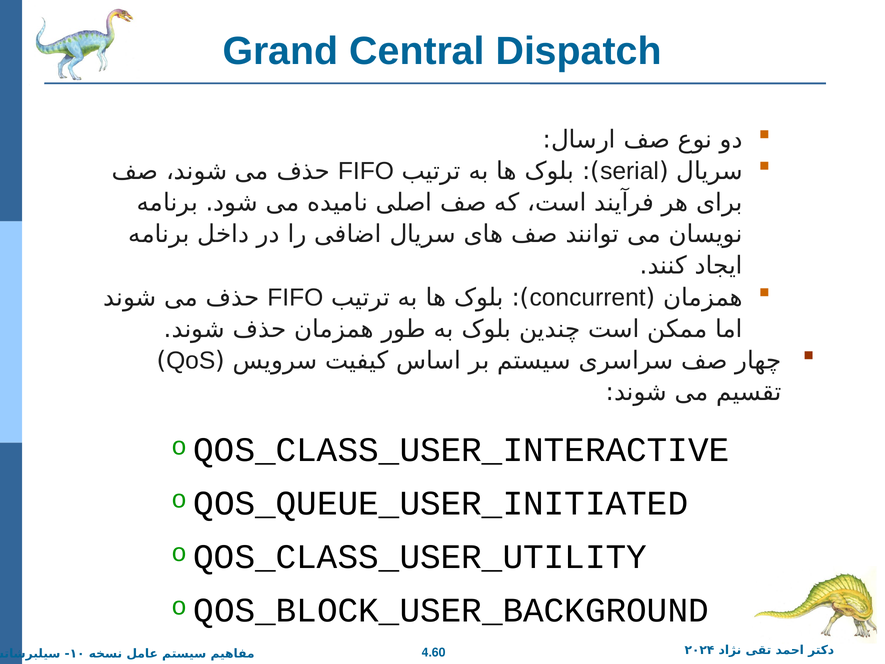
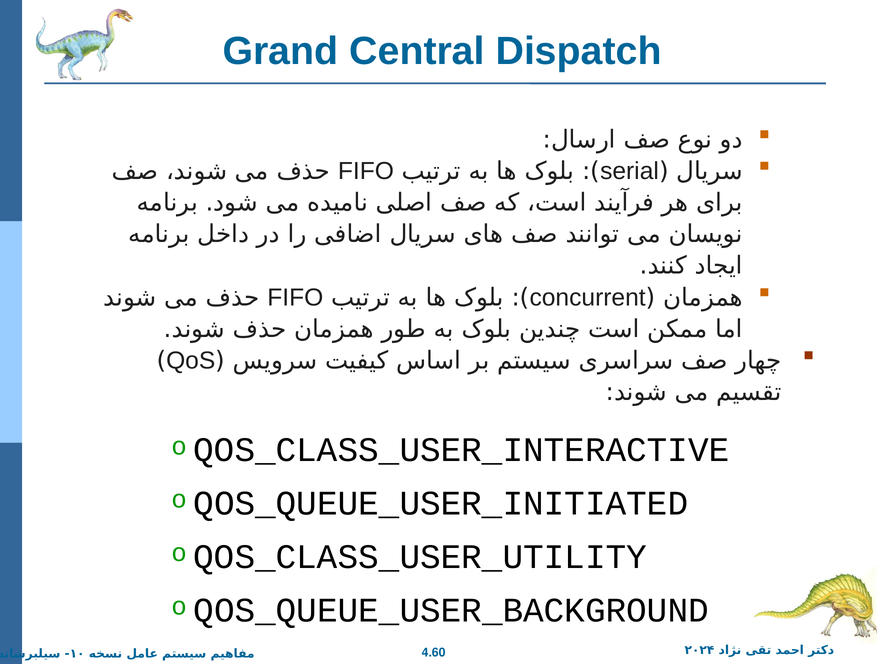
QOS_BLOCK_USER_BACKGROUND: QOS_BLOCK_USER_BACKGROUND -> QOS_QUEUE_USER_BACKGROUND
